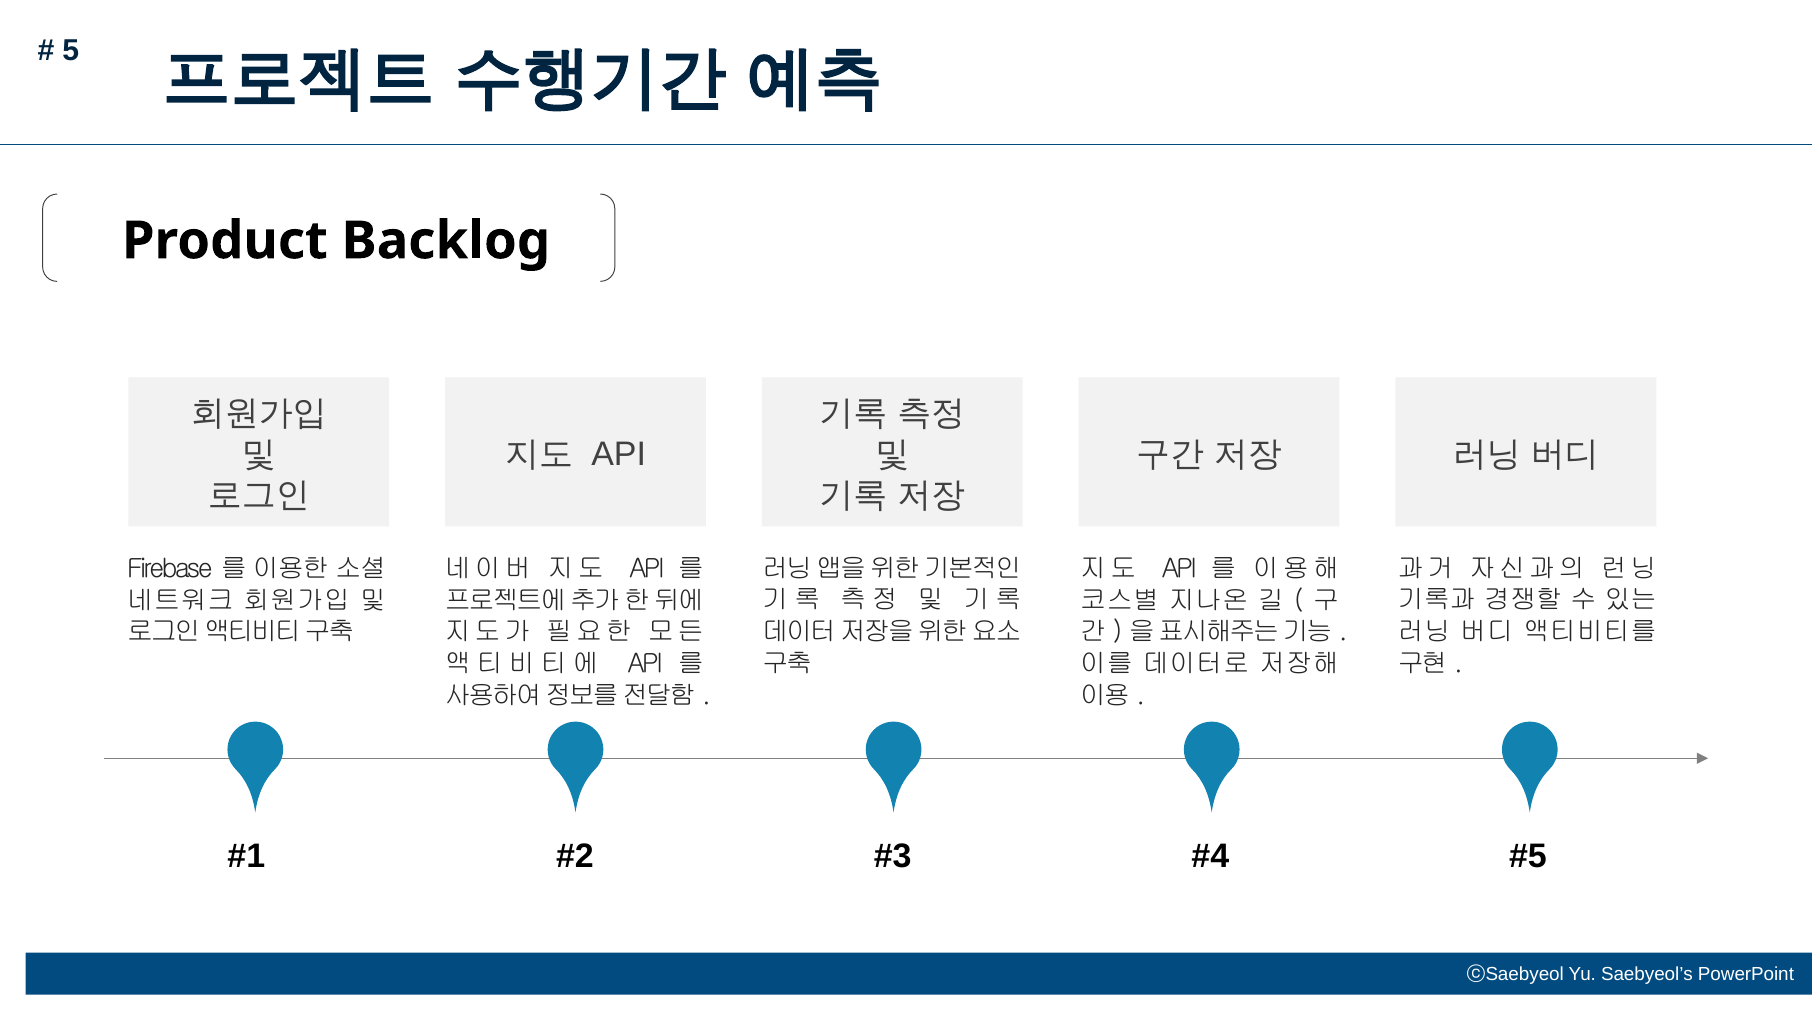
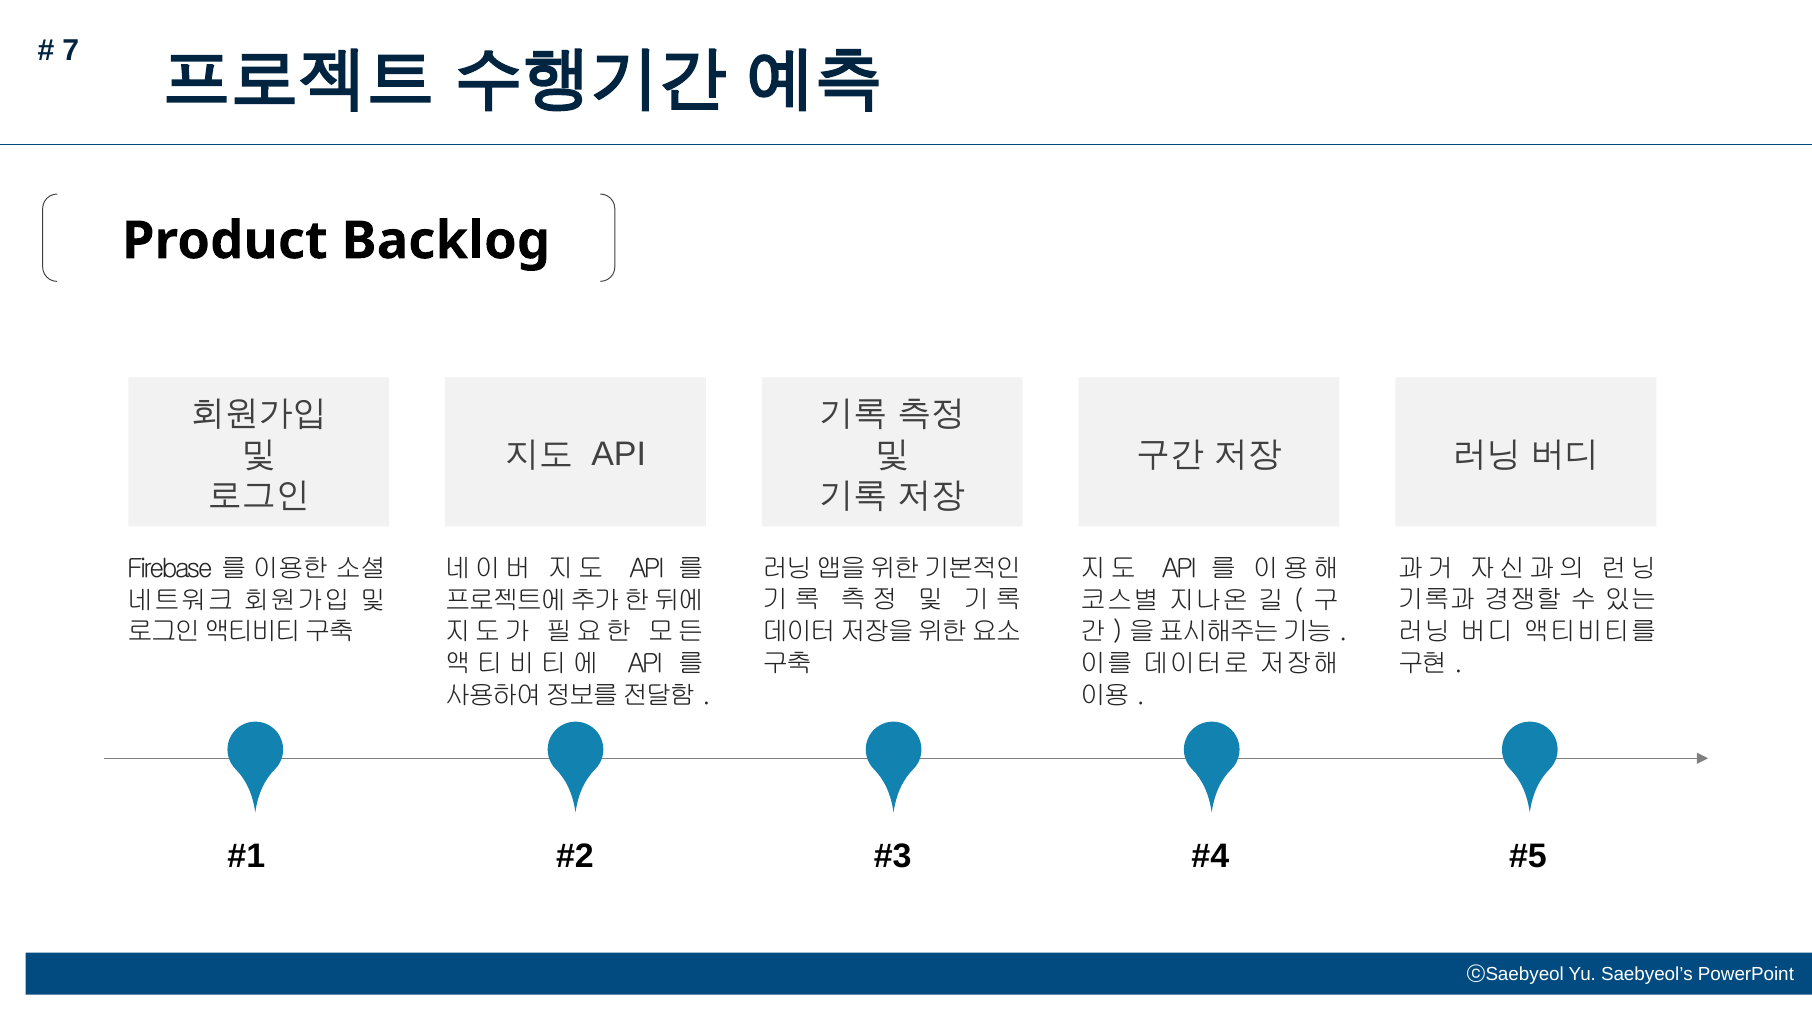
5: 5 -> 7
